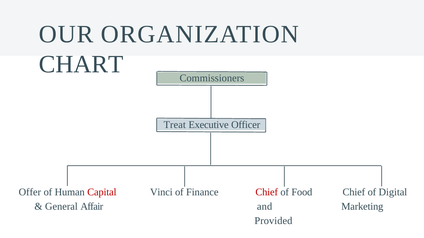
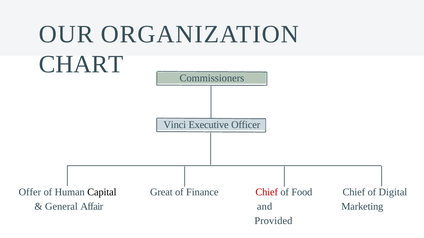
Treat: Treat -> Vinci
Capital colour: red -> black
Vinci: Vinci -> Great
